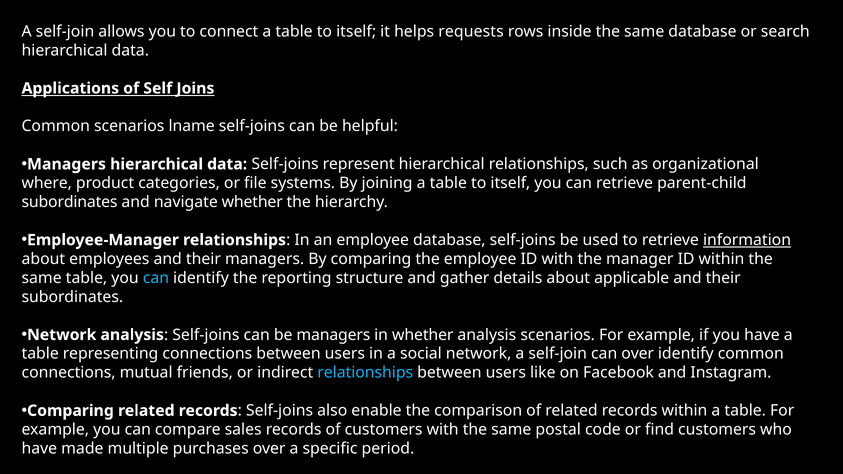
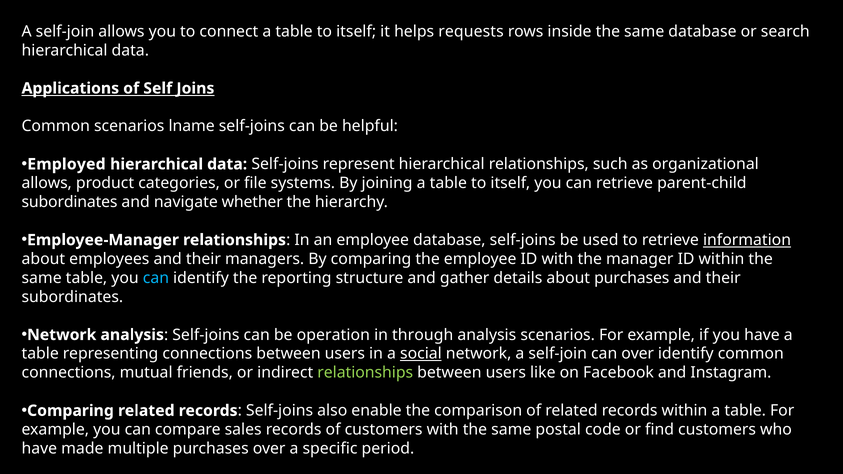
Managers at (66, 164): Managers -> Employed
where at (47, 183): where -> allows
about applicable: applicable -> purchases
be managers: managers -> operation
in whether: whether -> through
social underline: none -> present
relationships at (365, 373) colour: light blue -> light green
